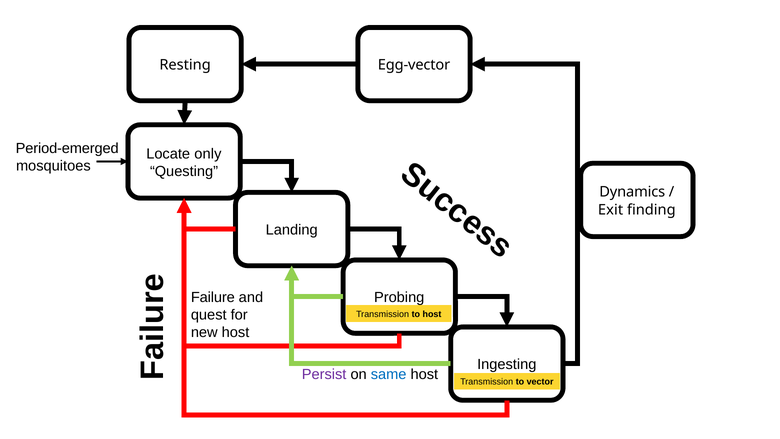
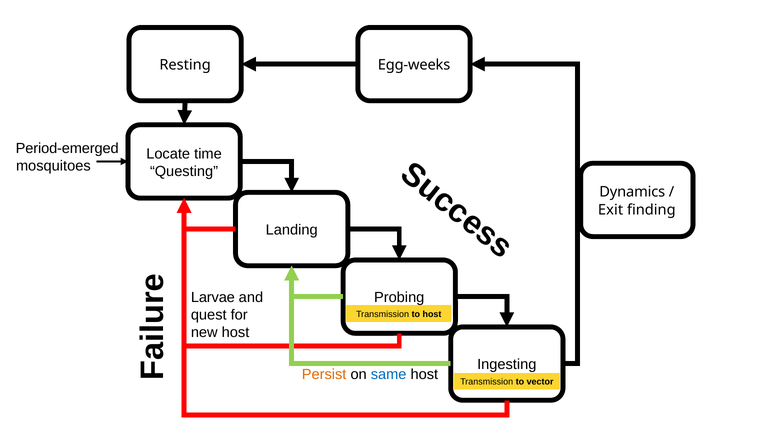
Egg-vector: Egg-vector -> Egg-weeks
only: only -> time
Failure: Failure -> Larvae
Persist colour: purple -> orange
